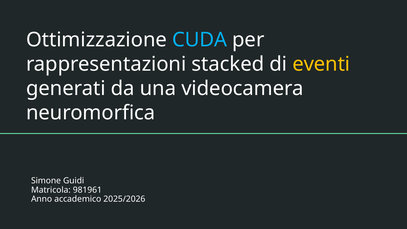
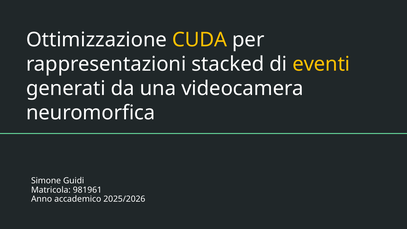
CUDA colour: light blue -> yellow
